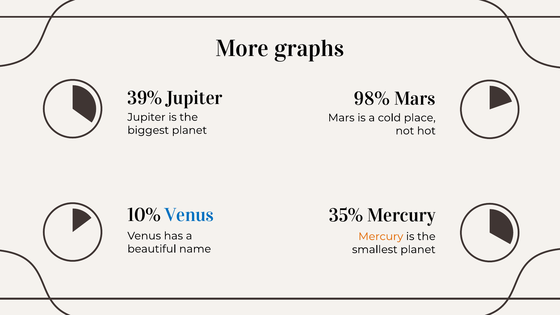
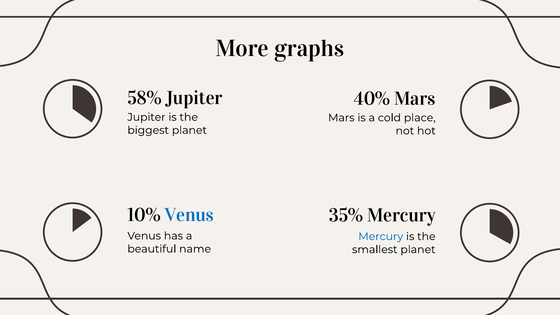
39%: 39% -> 58%
98%: 98% -> 40%
Mercury at (381, 236) colour: orange -> blue
